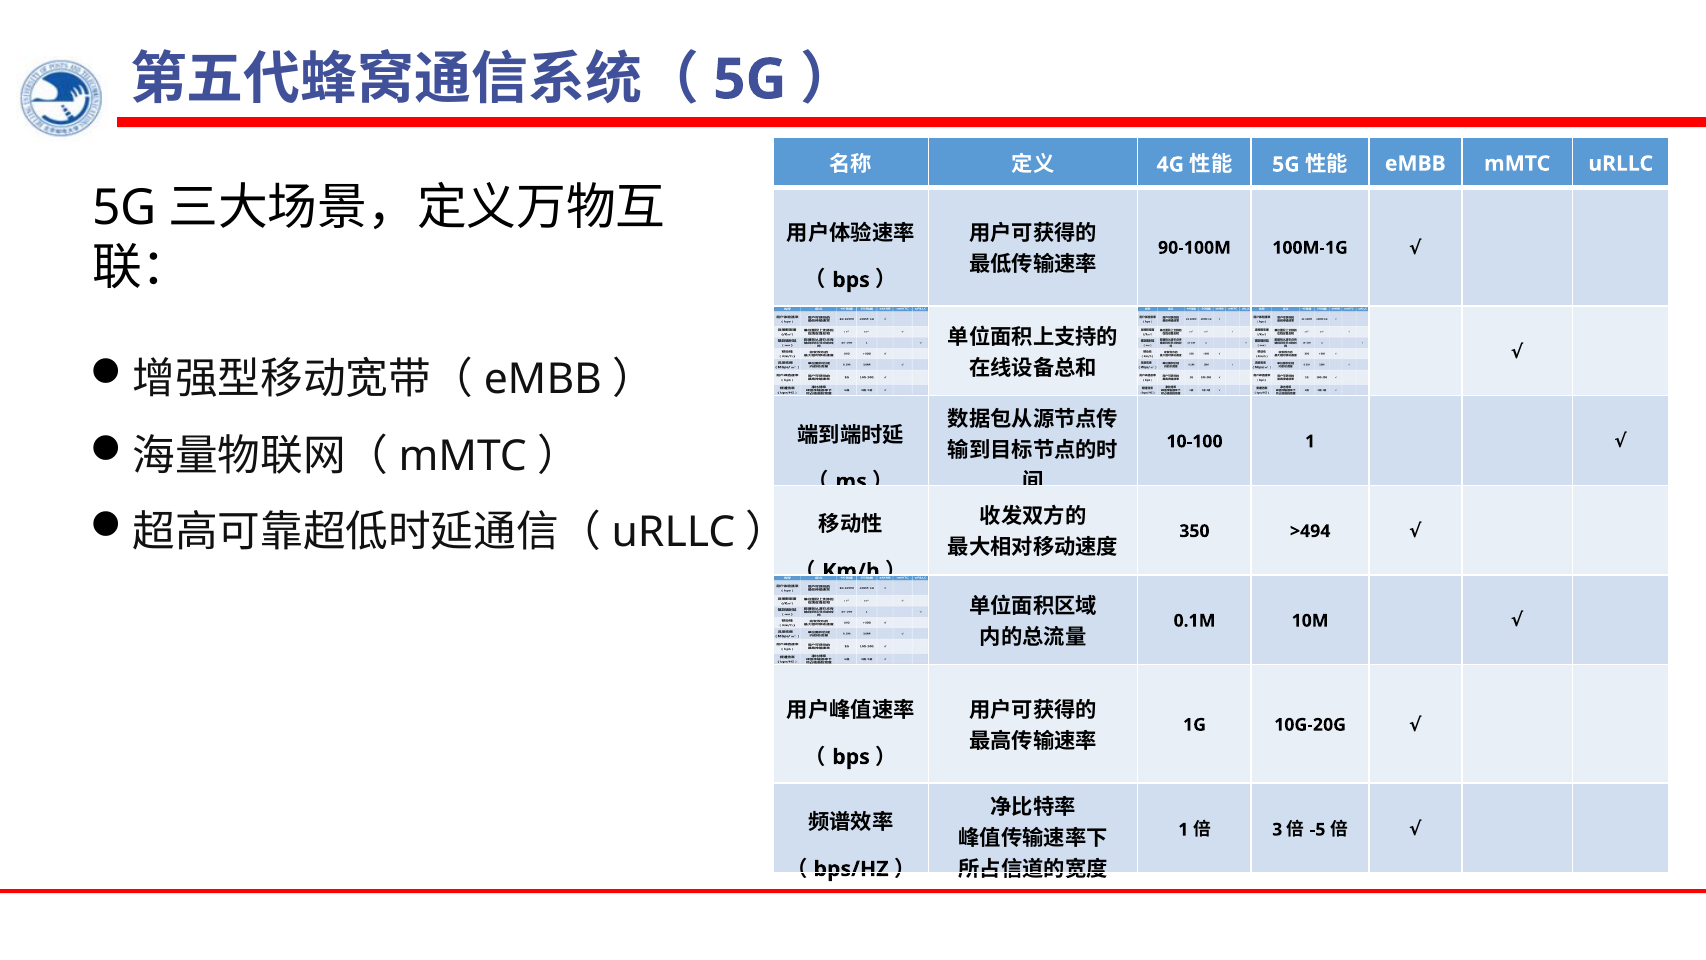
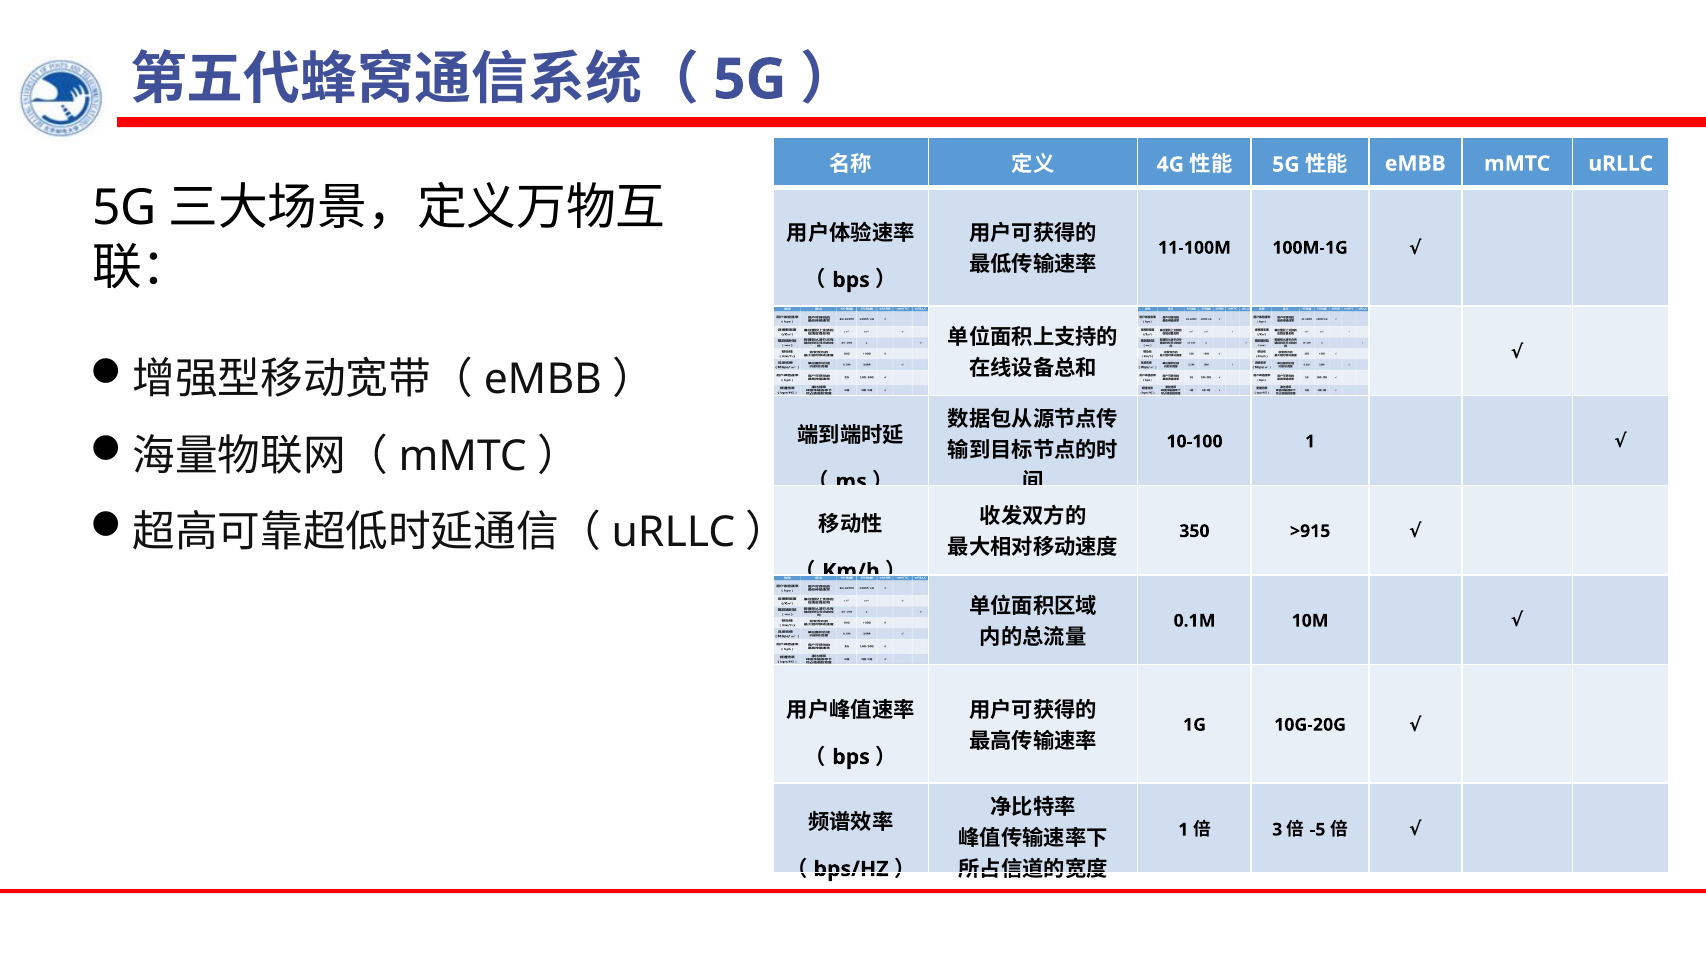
90-100M: 90-100M -> 11-100M
>494: >494 -> >915
